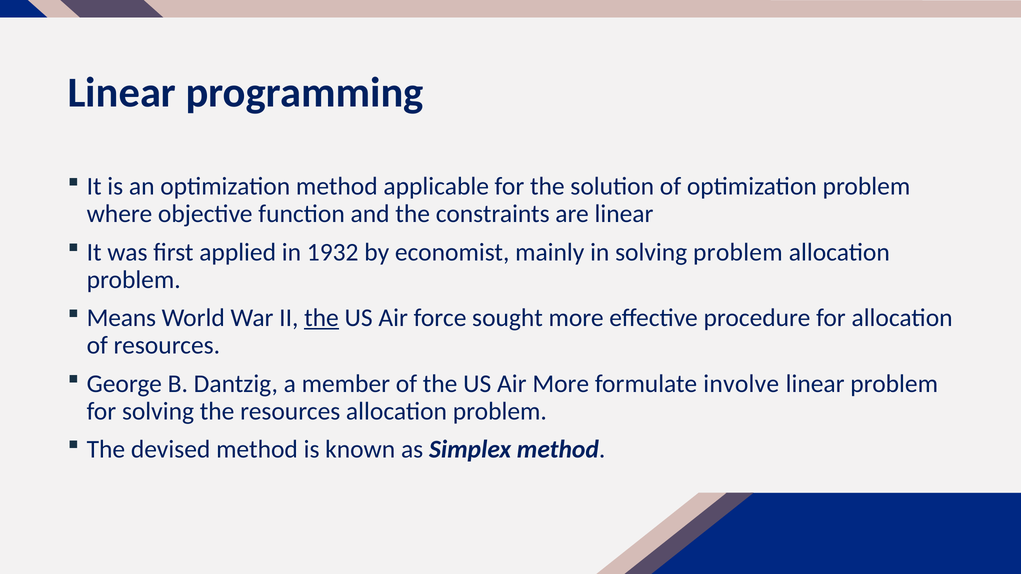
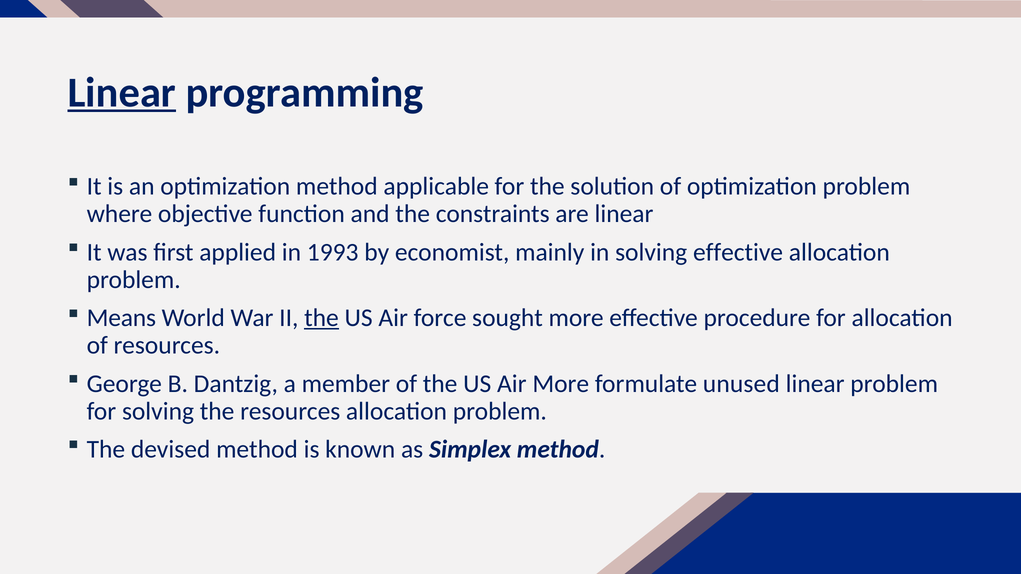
Linear at (122, 93) underline: none -> present
1932: 1932 -> 1993
solving problem: problem -> effective
involve: involve -> unused
